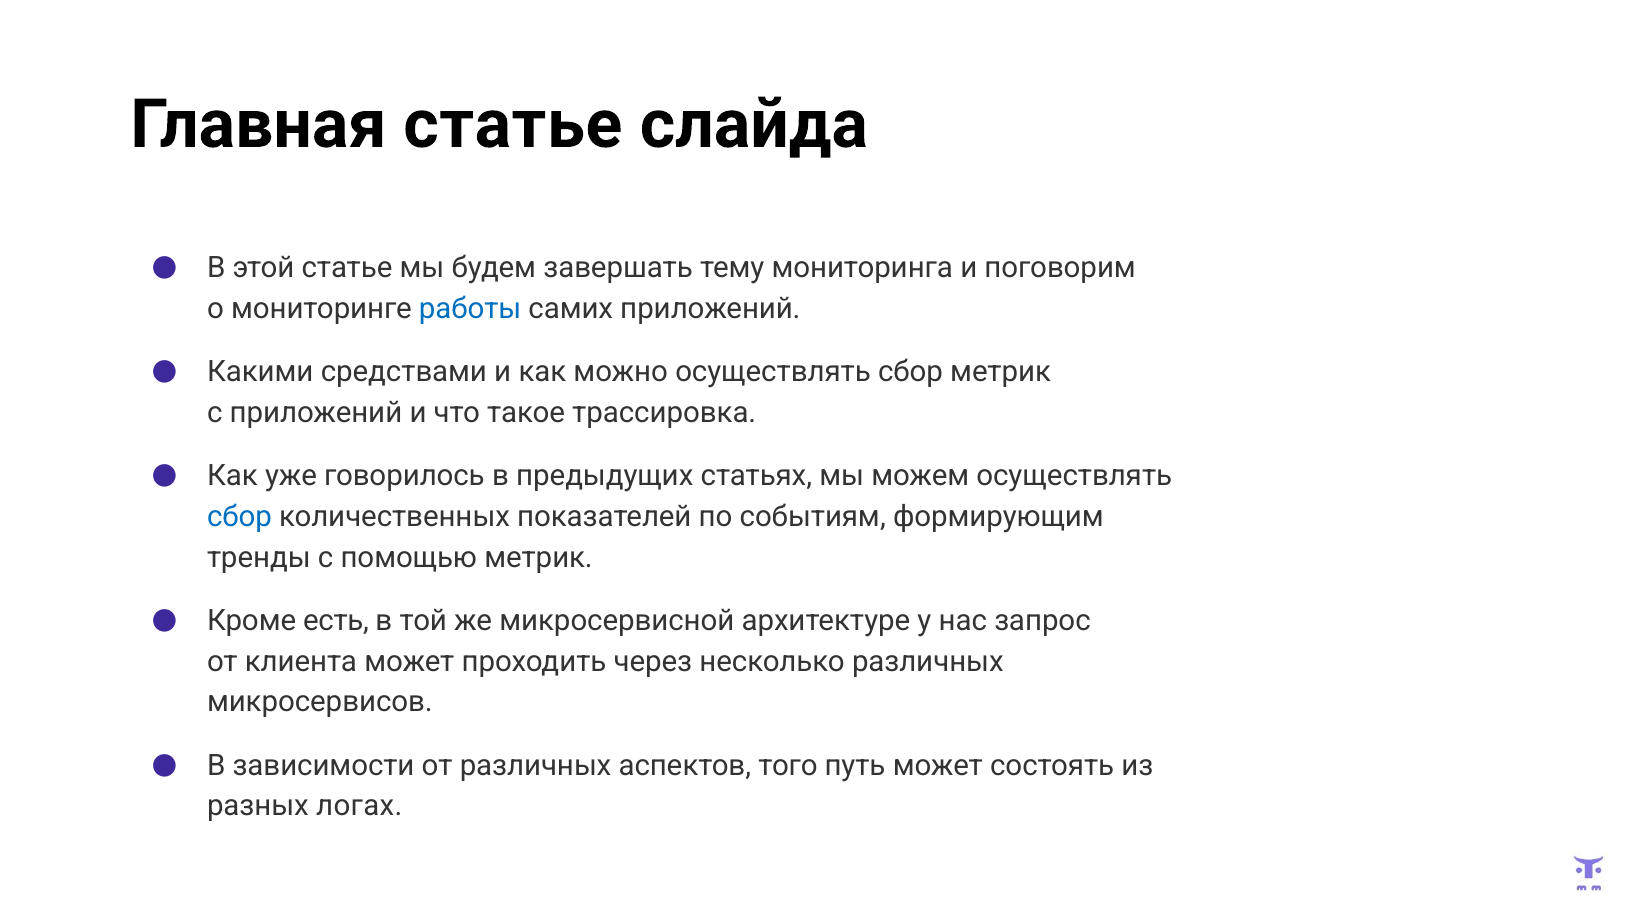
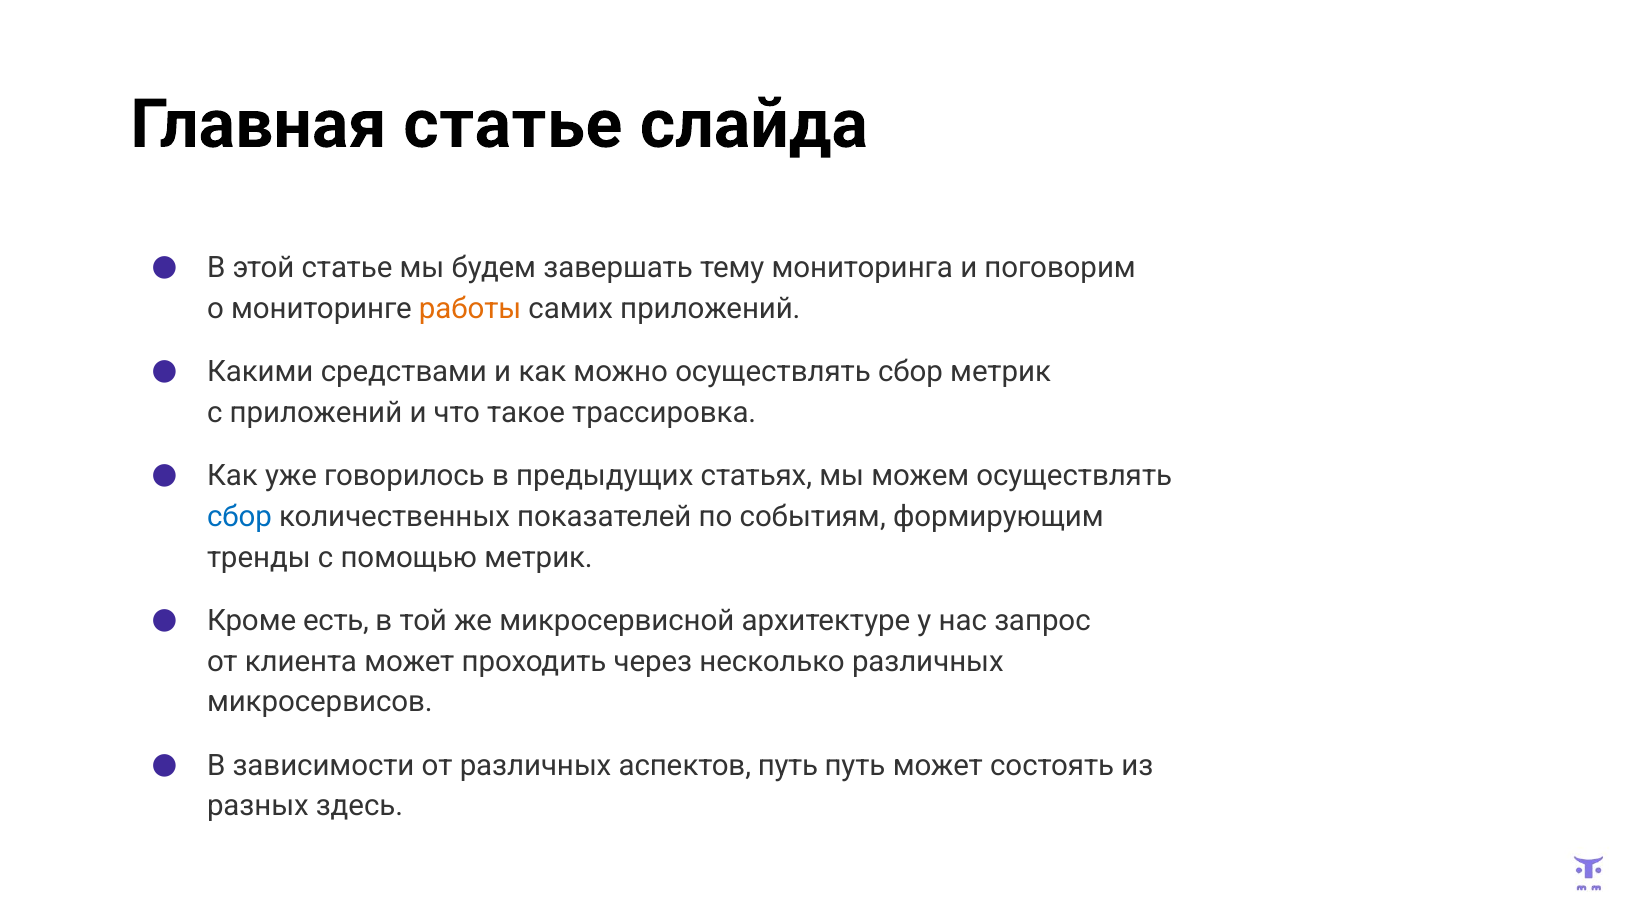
работы colour: blue -> orange
аспектов того: того -> путь
логах: логах -> здесь
